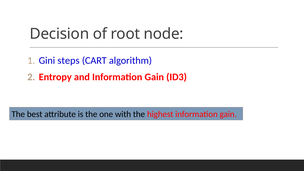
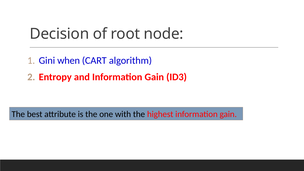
steps: steps -> when
